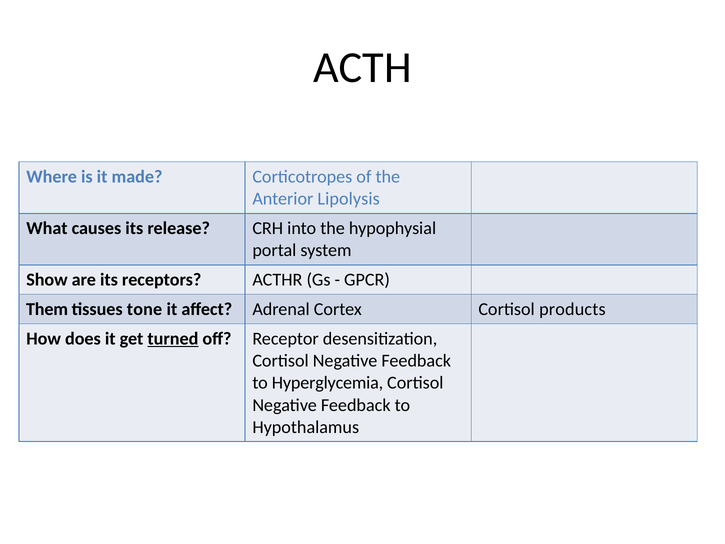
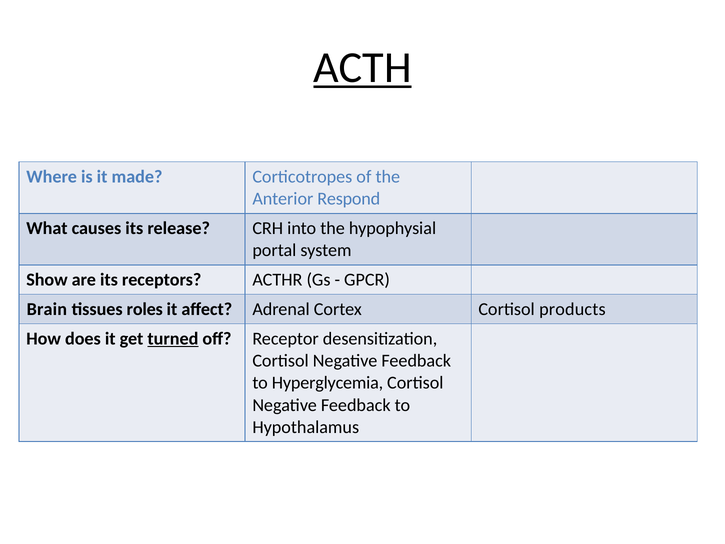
ACTH underline: none -> present
Lipolysis: Lipolysis -> Respond
Them: Them -> Brain
tone: tone -> roles
